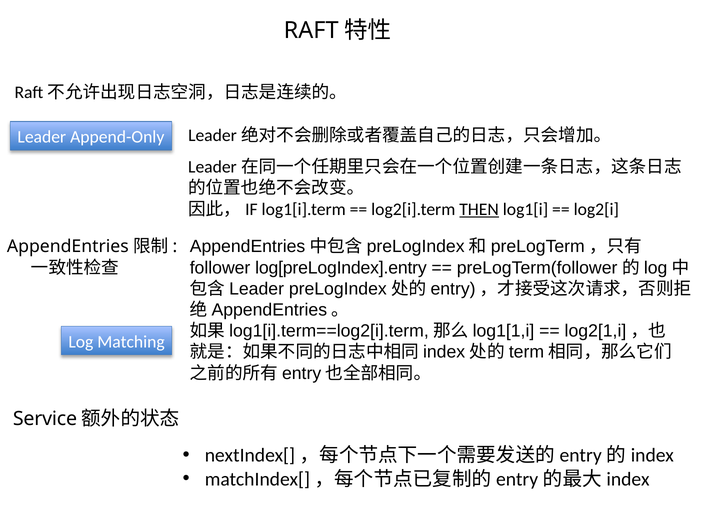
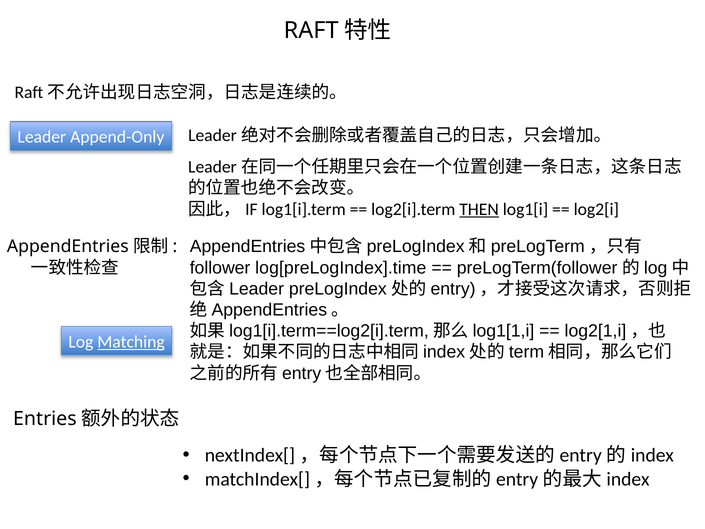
log[preLogIndex].entry: log[preLogIndex].entry -> log[preLogIndex].time
Matching underline: none -> present
Service: Service -> Entries
